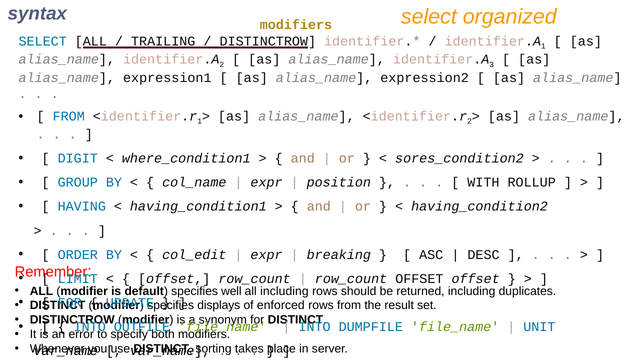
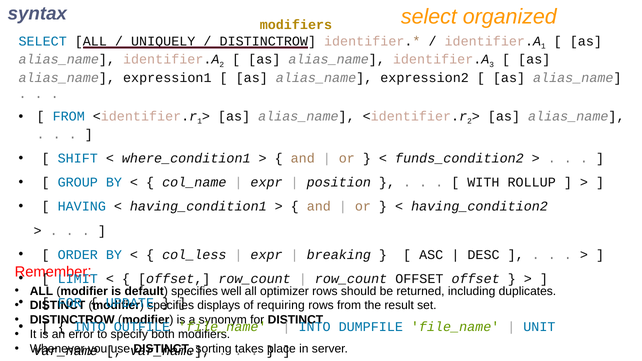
TRAILING: TRAILING -> UNIQUELY
DIGIT: DIGIT -> SHIFT
sores_condition2: sores_condition2 -> funds_condition2
col_edit: col_edit -> col_less
all including: including -> optimizer
enforced: enforced -> requiring
